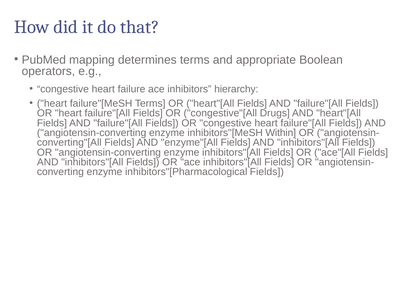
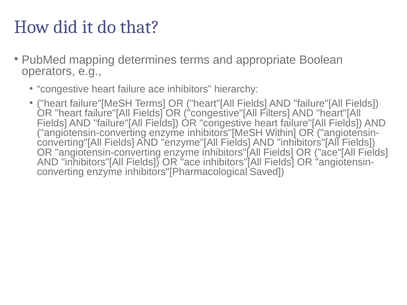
Drugs: Drugs -> Filters
inhibitors"[Pharmacological Fields: Fields -> Saved
